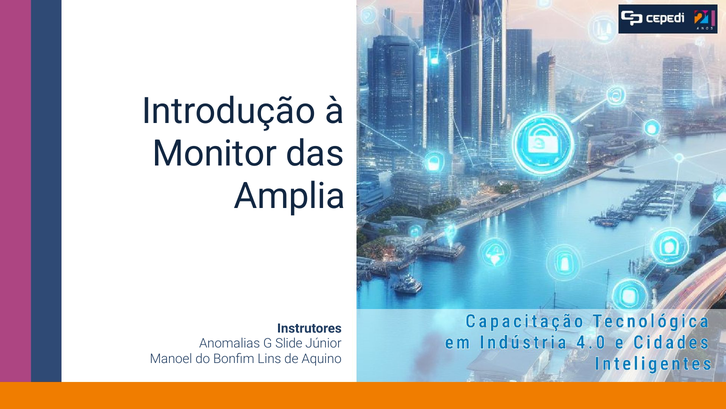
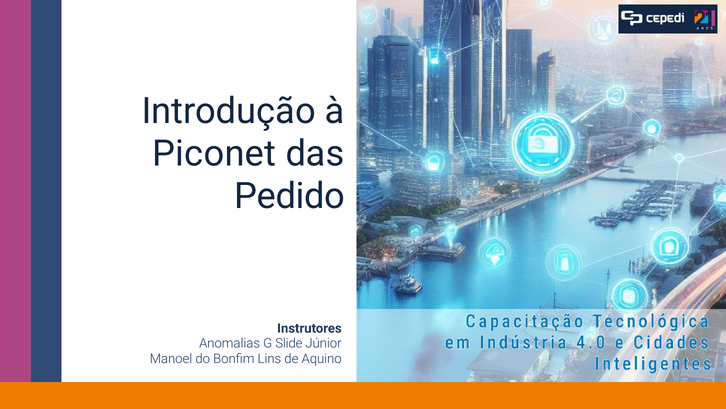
Monitor: Monitor -> Piconet
Amplia: Amplia -> Pedido
